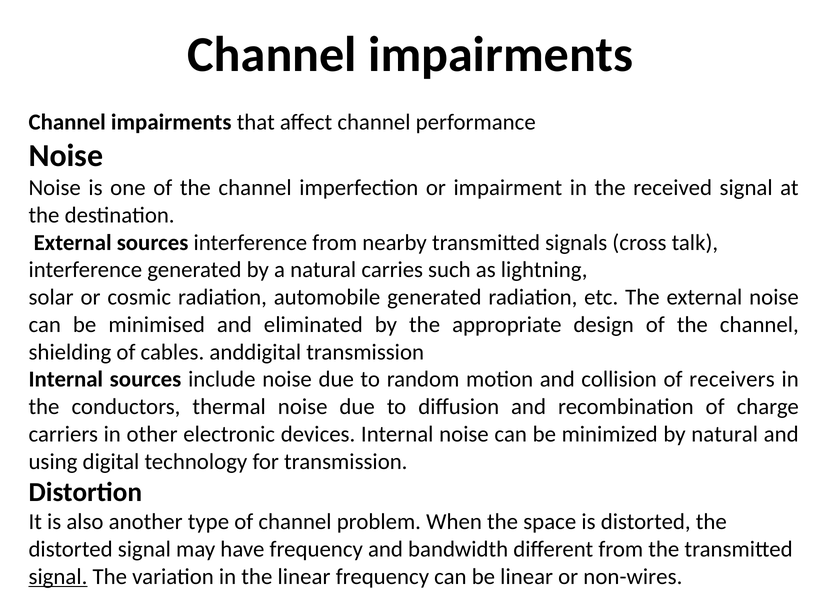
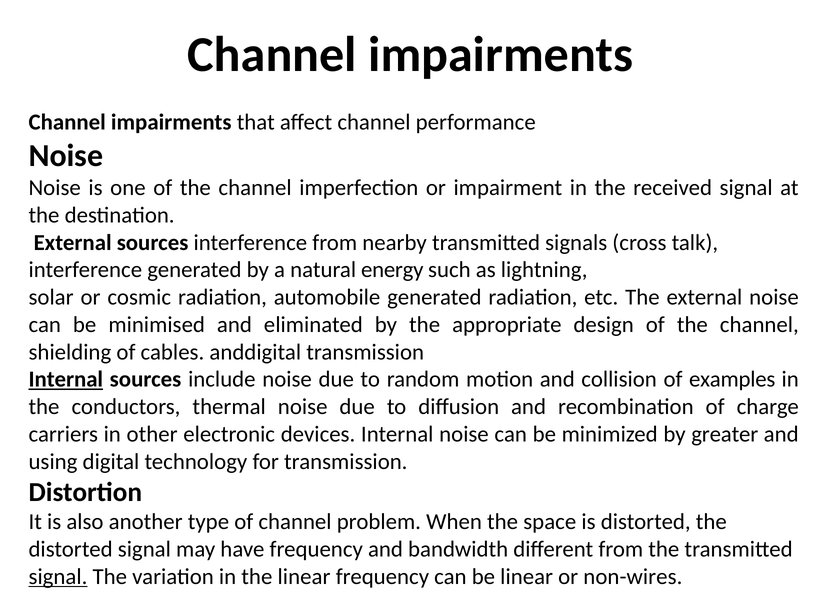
carries: carries -> energy
Internal at (66, 379) underline: none -> present
receivers: receivers -> examples
by natural: natural -> greater
